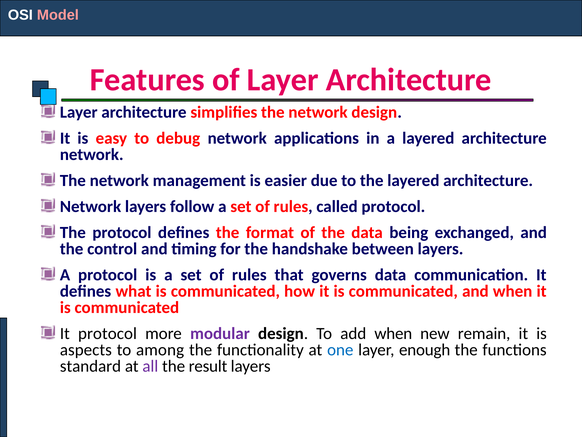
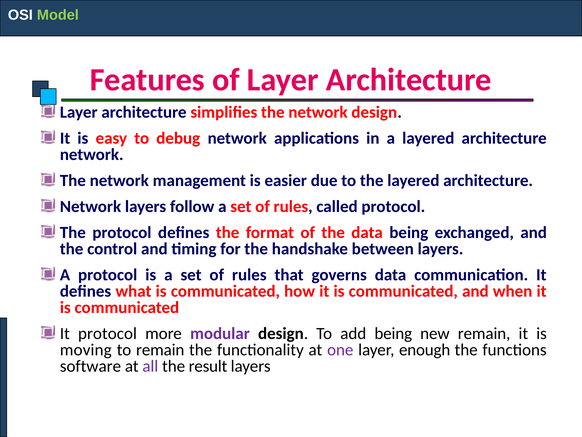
Model colour: pink -> light green
add when: when -> being
aspects: aspects -> moving
to among: among -> remain
one colour: blue -> purple
standard: standard -> software
